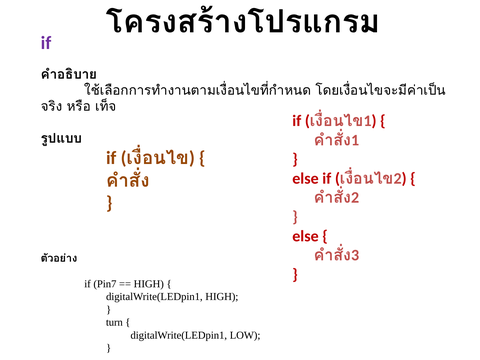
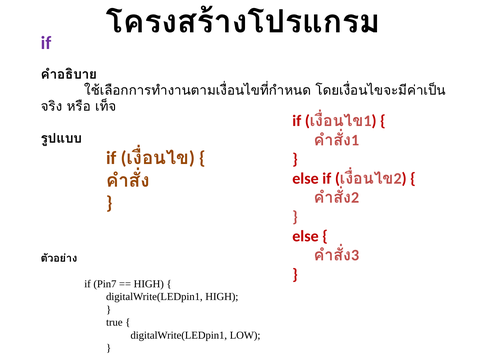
turn: turn -> true
